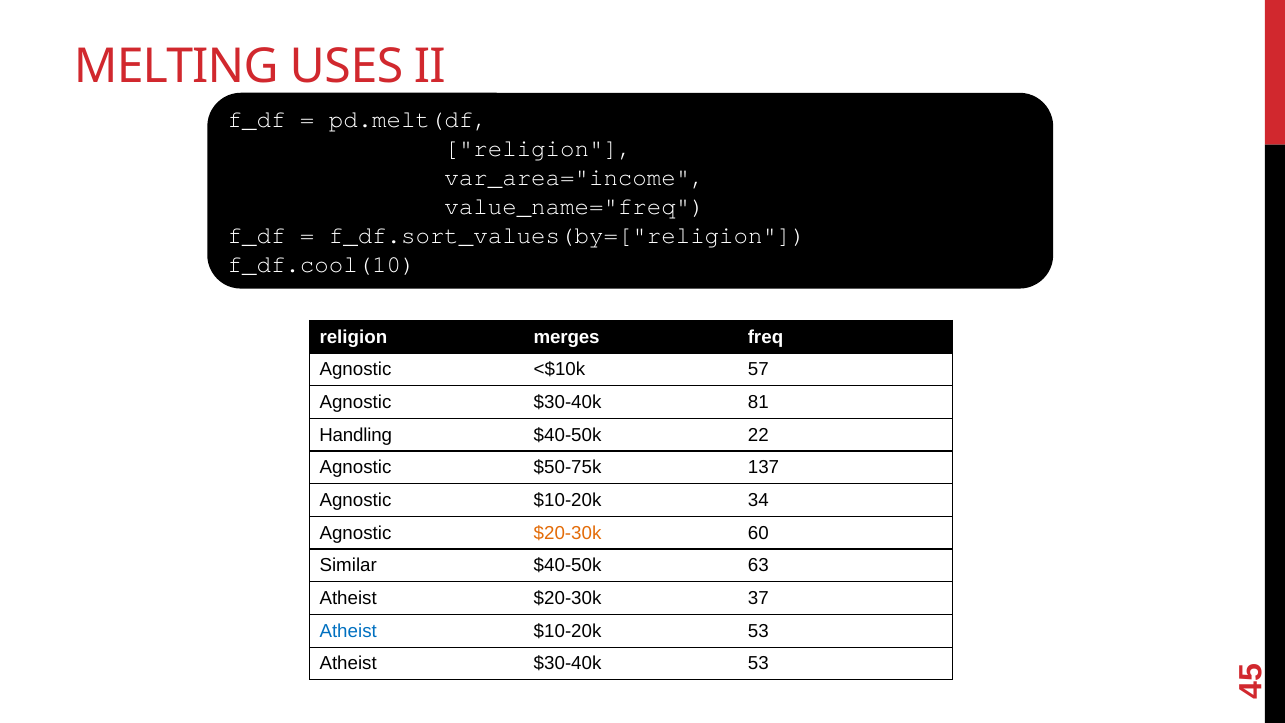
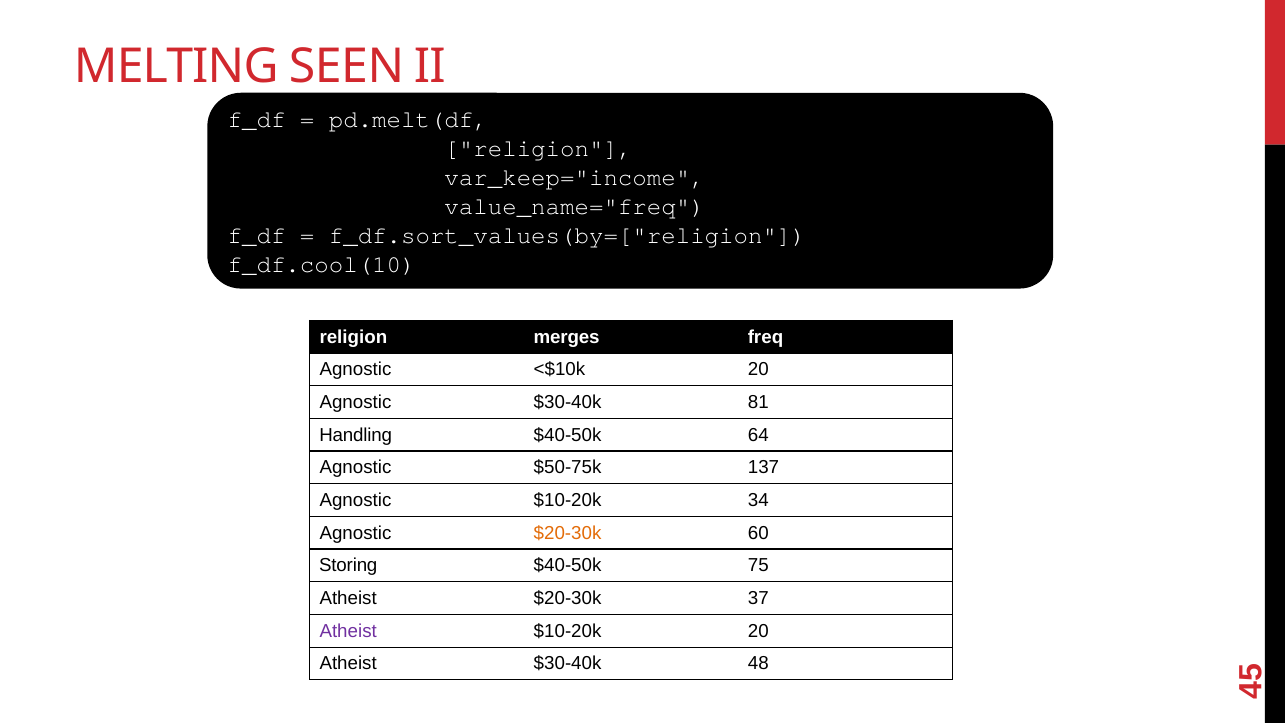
USES: USES -> SEEN
var_area="income: var_area="income -> var_keep="income
<$10k 57: 57 -> 20
22: 22 -> 64
Similar: Similar -> Storing
63: 63 -> 75
Atheist at (348, 631) colour: blue -> purple
$10-20k 53: 53 -> 20
$30-40k 53: 53 -> 48
